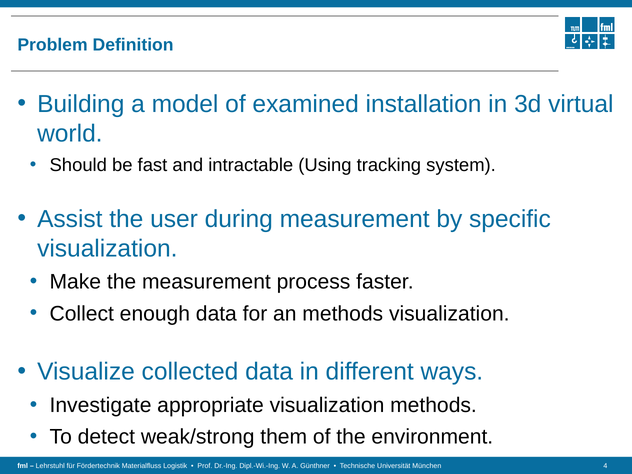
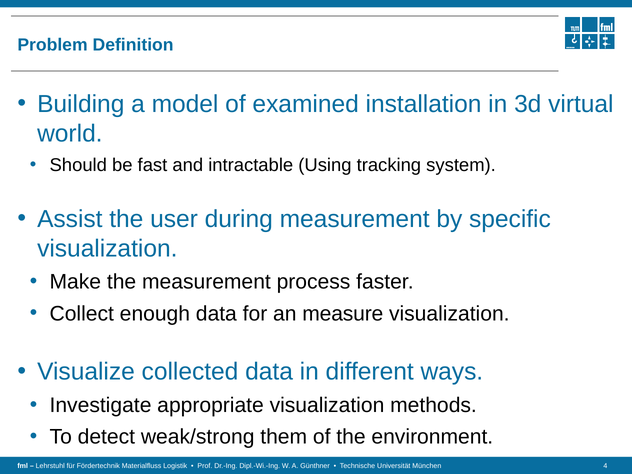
an methods: methods -> measure
